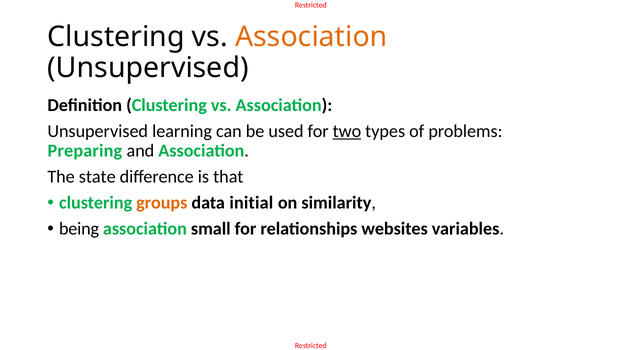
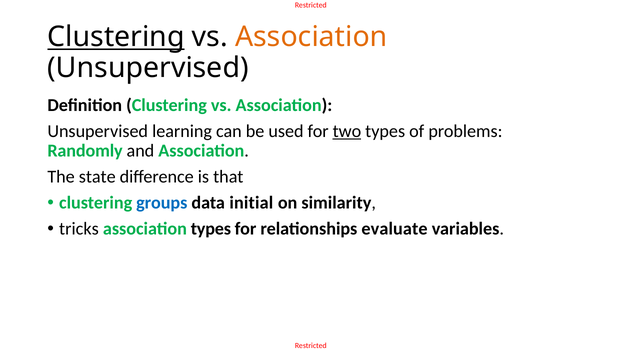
Clustering at (116, 37) underline: none -> present
Preparing: Preparing -> Randomly
groups colour: orange -> blue
being: being -> tricks
association small: small -> types
websites: websites -> evaluate
